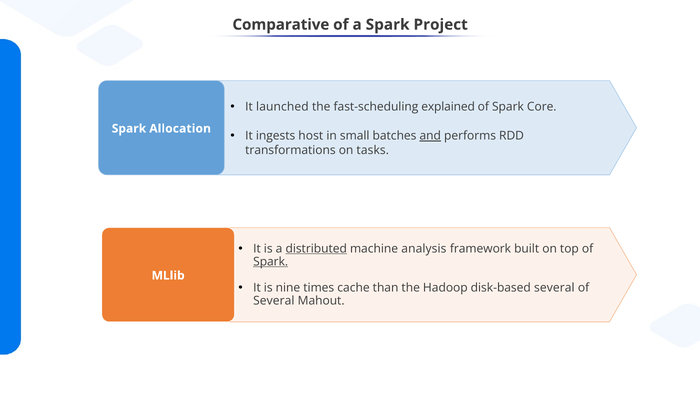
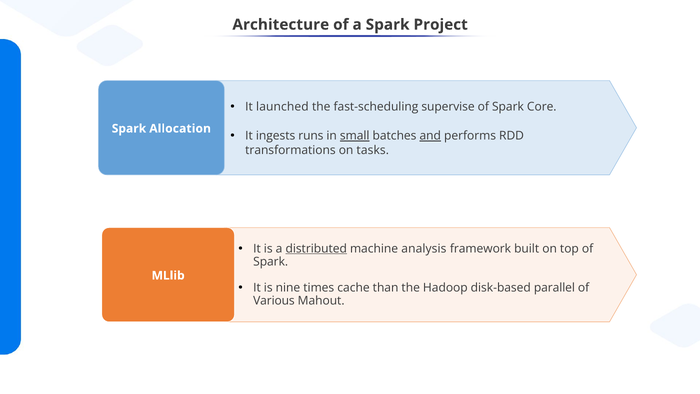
Comparative: Comparative -> Architecture
explained: explained -> supervise
host: host -> runs
small underline: none -> present
Spark at (271, 261) underline: present -> none
disk-based several: several -> parallel
Several at (274, 300): Several -> Various
